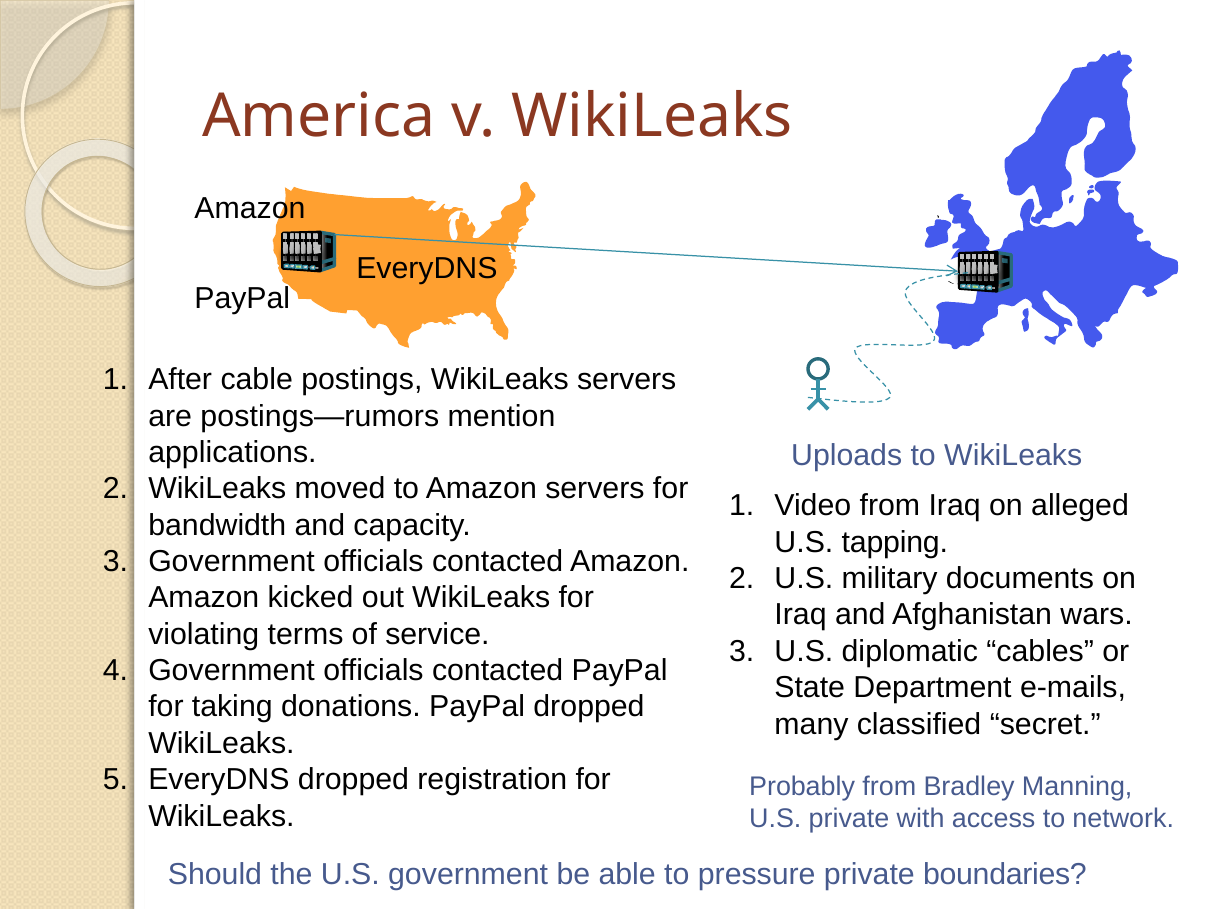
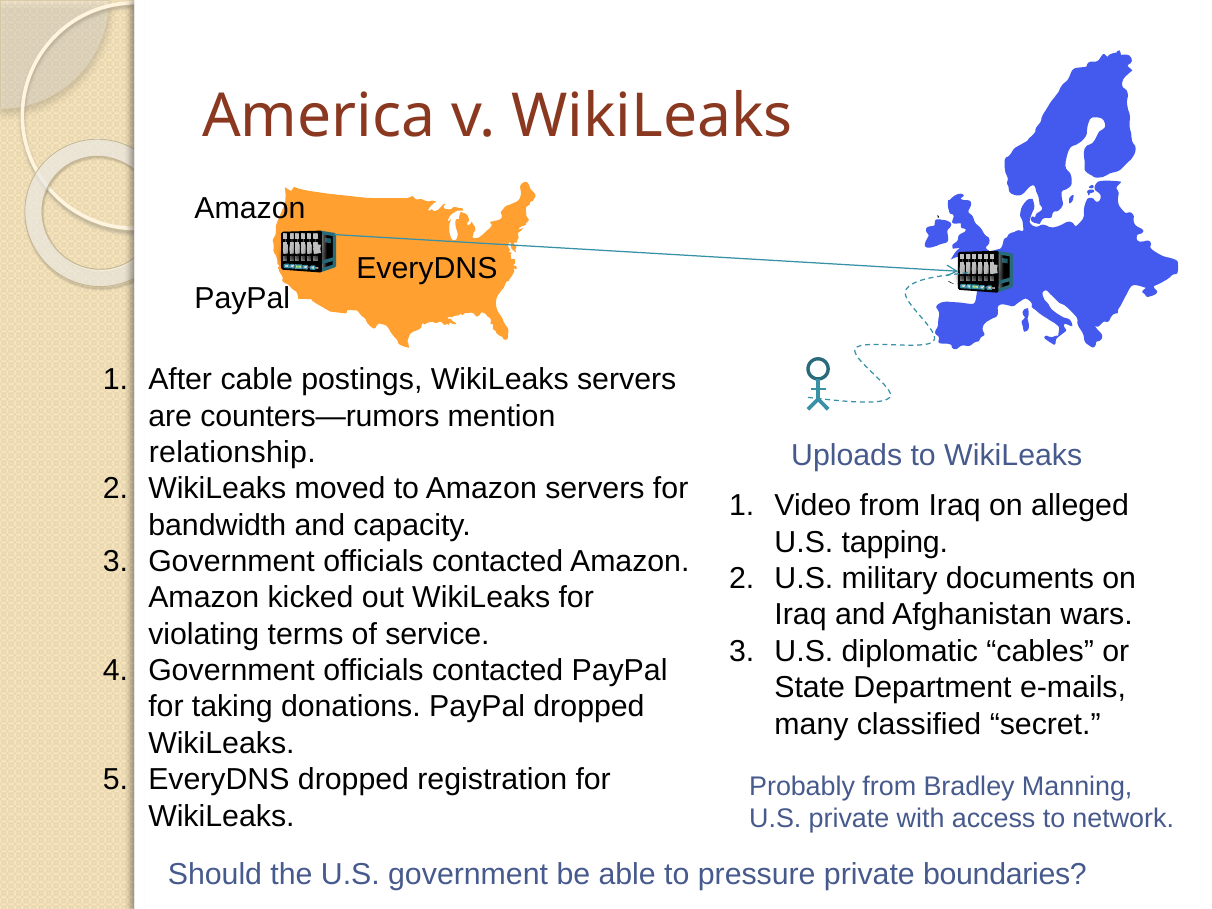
postings—rumors: postings—rumors -> counters—rumors
applications: applications -> relationship
